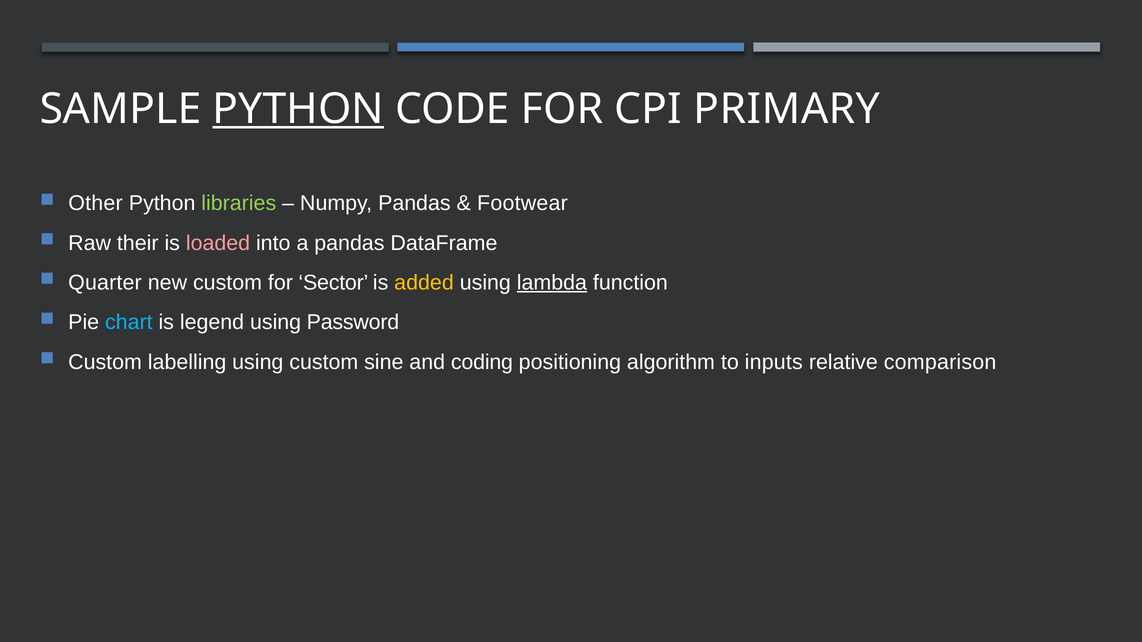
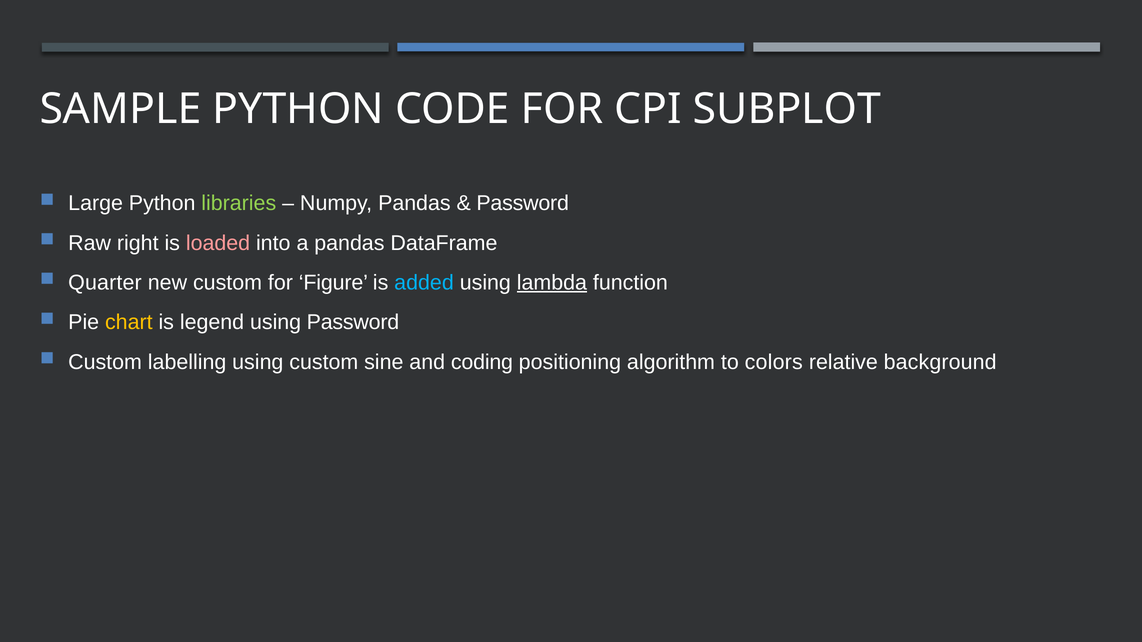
PYTHON at (298, 109) underline: present -> none
PRIMARY: PRIMARY -> SUBPLOT
Other: Other -> Large
Footwear at (522, 203): Footwear -> Password
their: their -> right
Sector: Sector -> Figure
added colour: yellow -> light blue
chart colour: light blue -> yellow
inputs: inputs -> colors
comparison: comparison -> background
